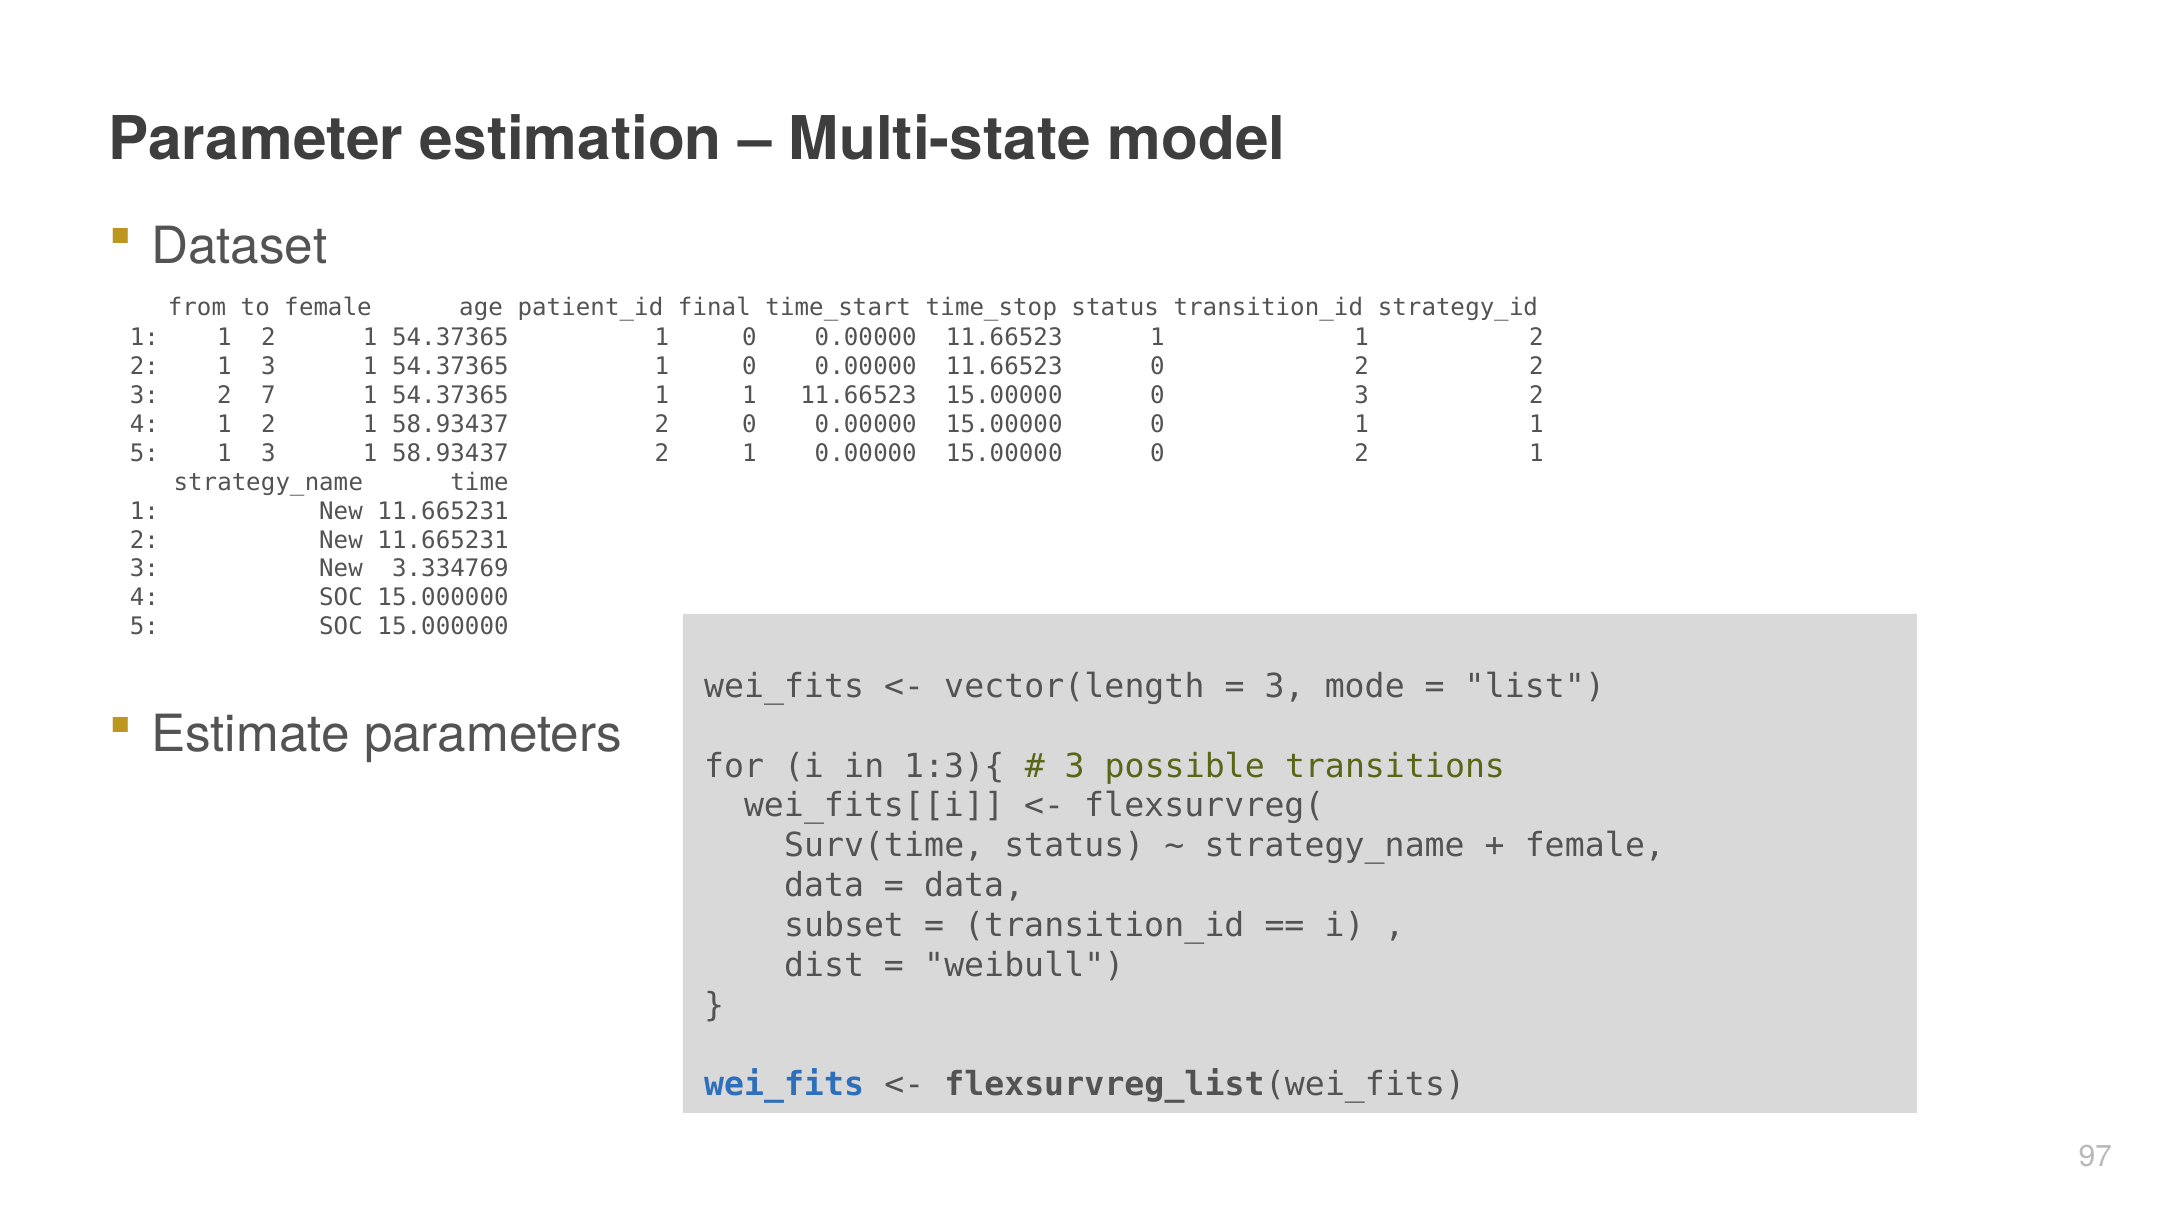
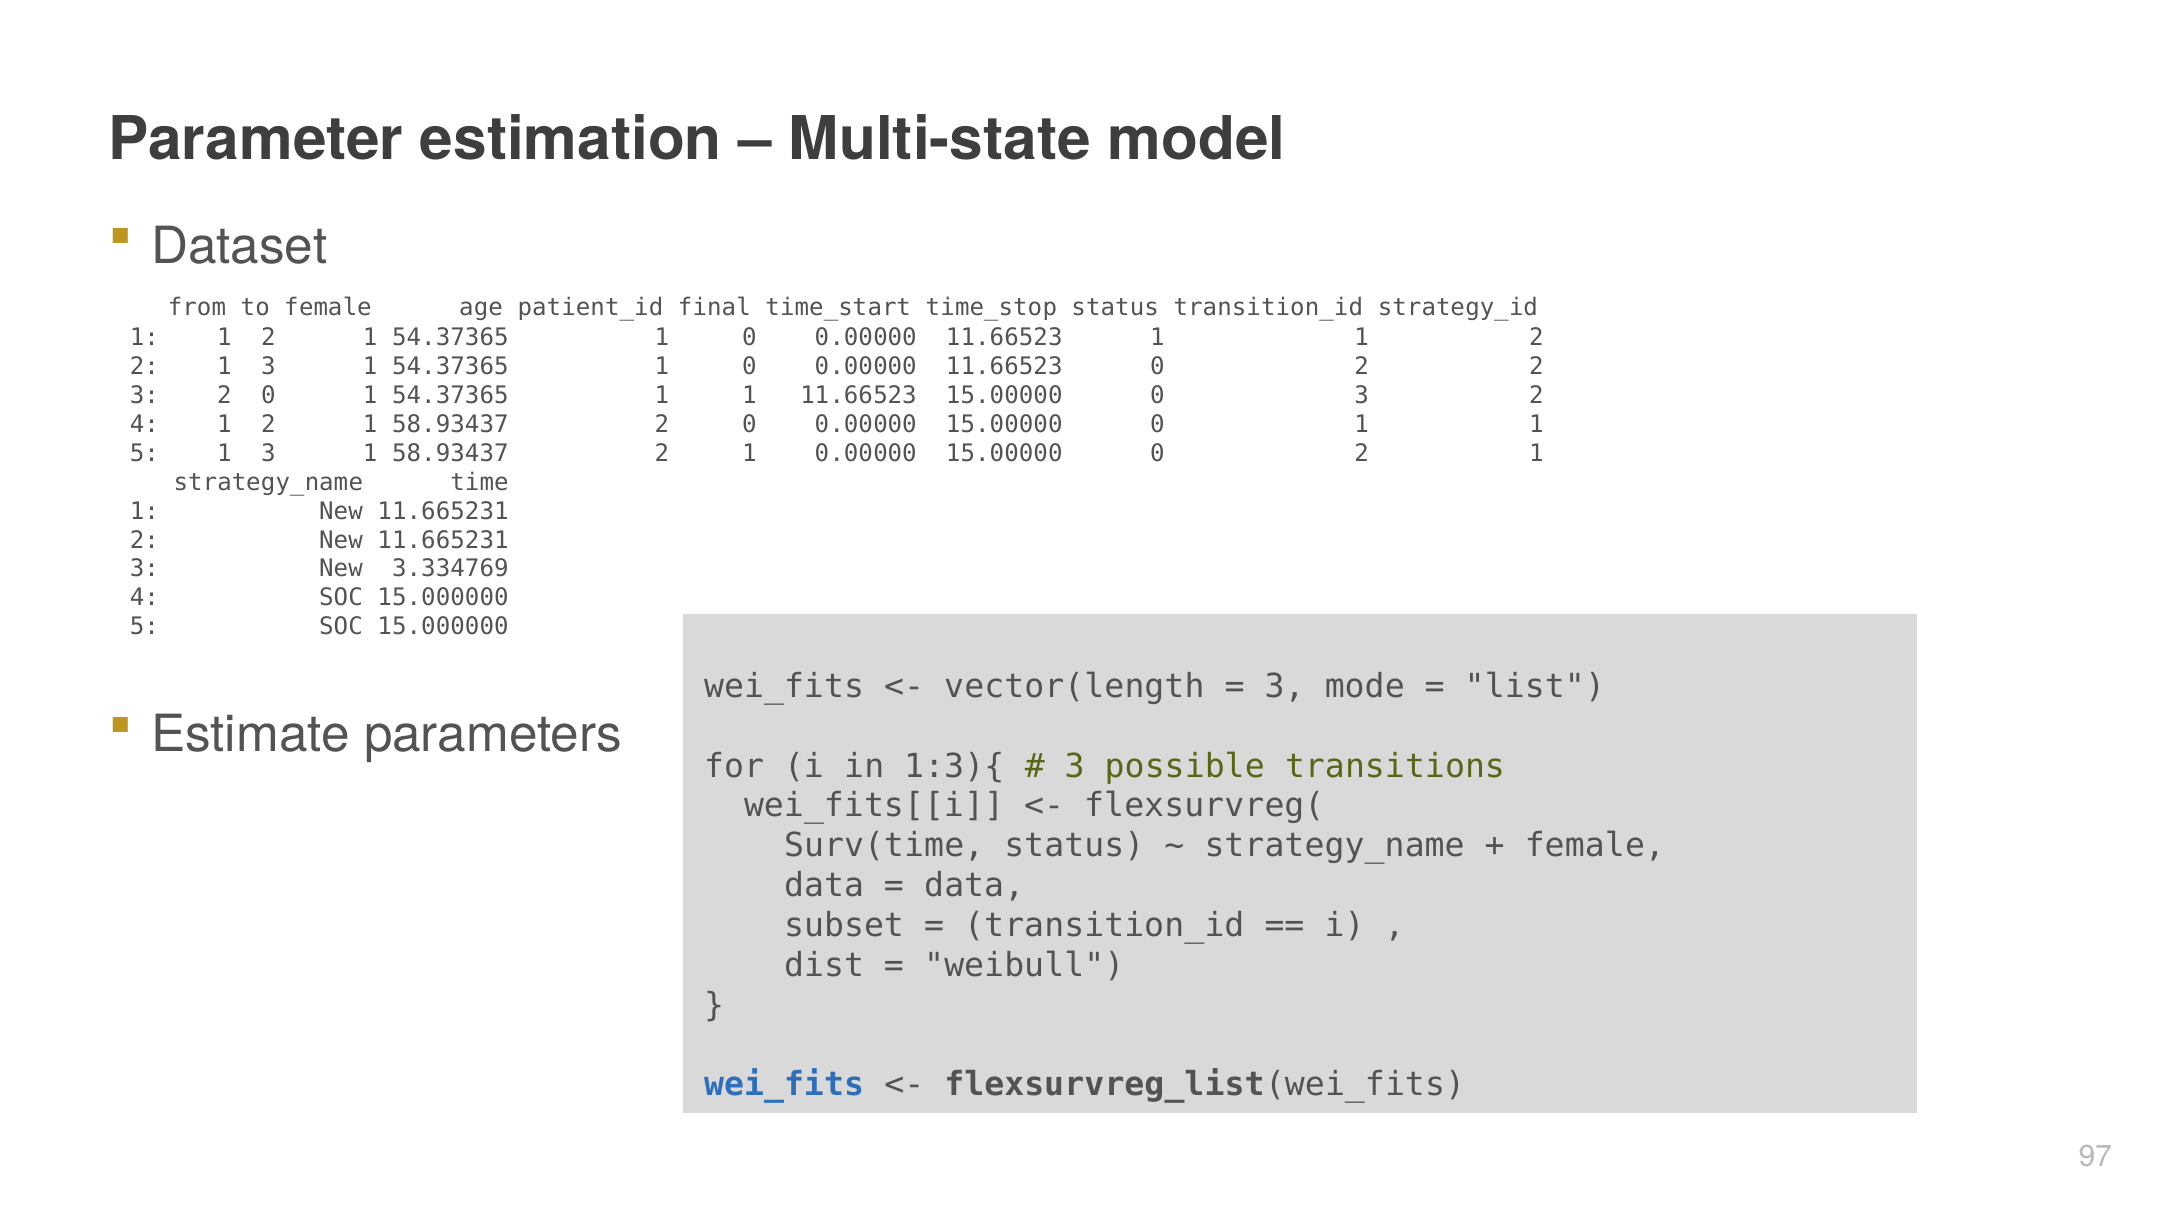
3 2 7: 7 -> 0
